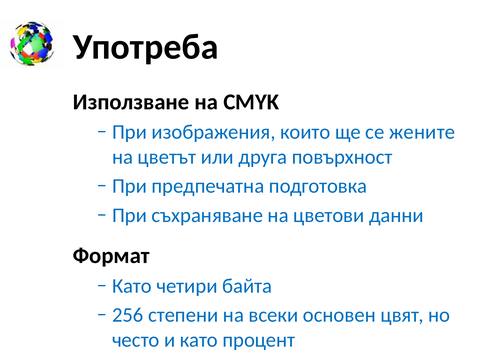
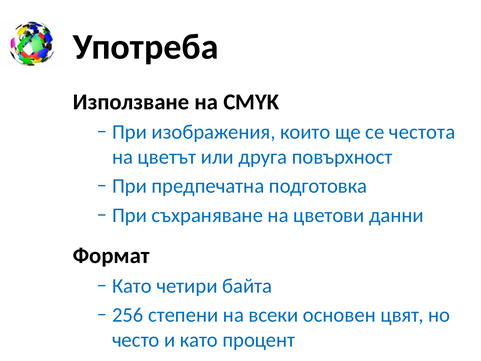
жените: жените -> честота
